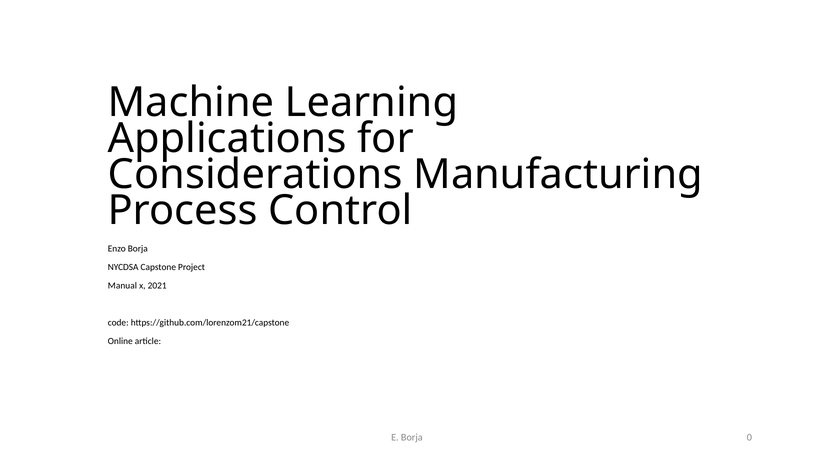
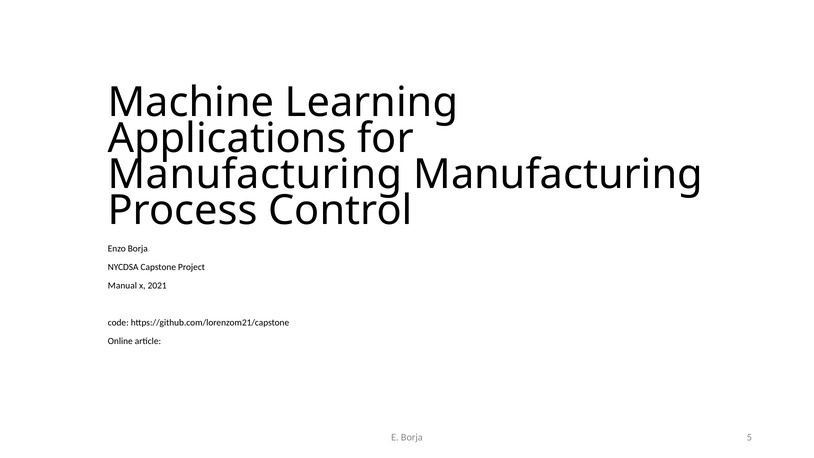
Considerations at (255, 174): Considerations -> Manufacturing
0: 0 -> 5
